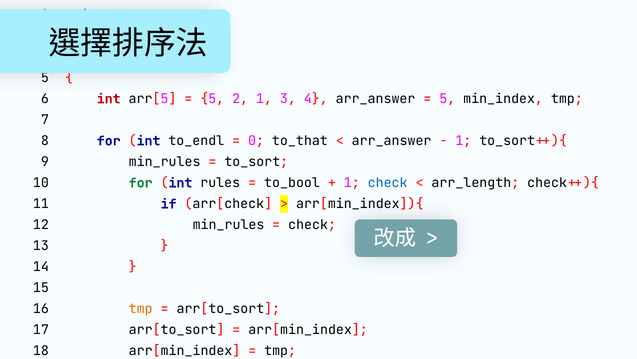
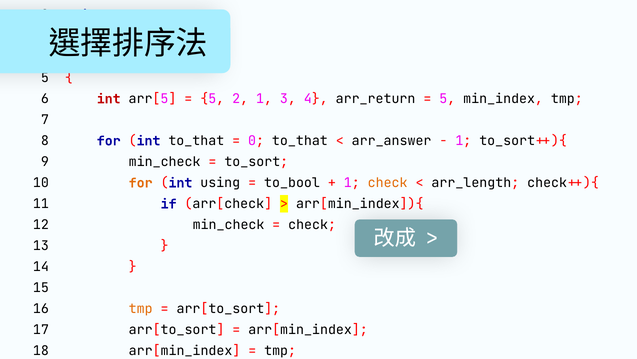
4 arr_answer: arr_answer -> arr_return
int to_endl: to_endl -> to_that
9 min_rules: min_rules -> min_check
for at (141, 183) colour: green -> orange
int rules: rules -> using
check at (388, 183) colour: blue -> orange
12 min_rules: min_rules -> min_check
